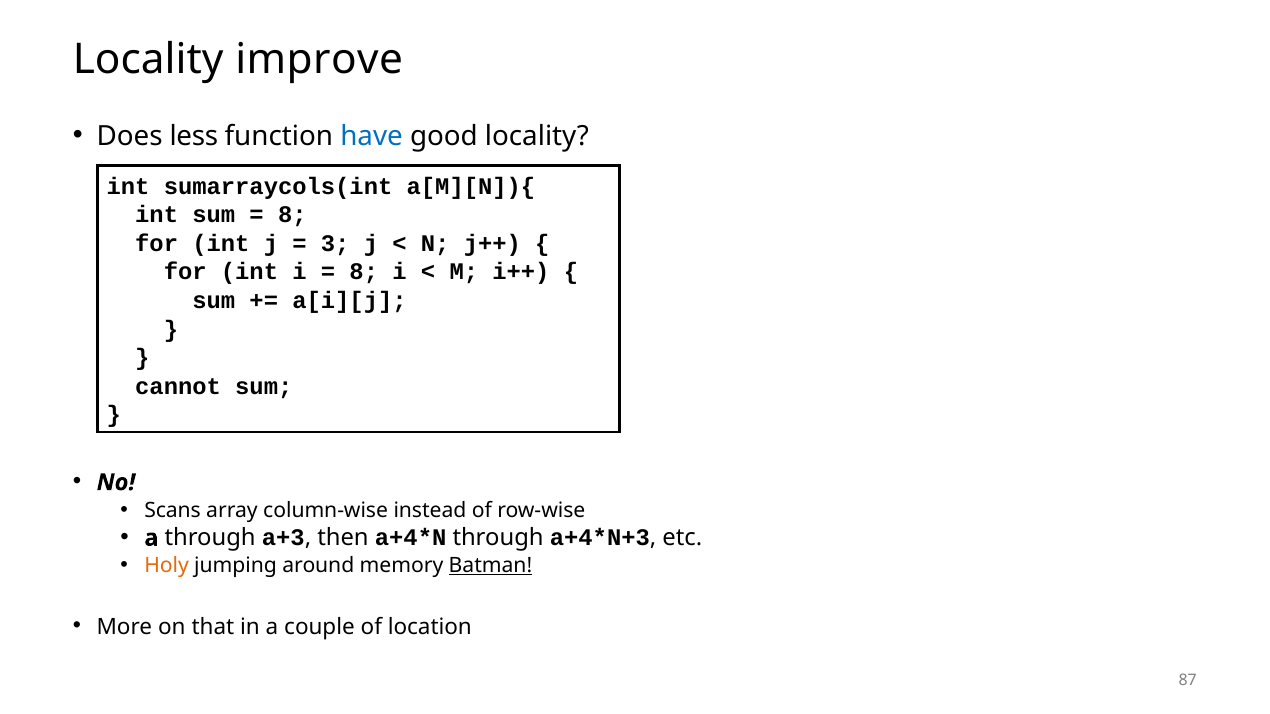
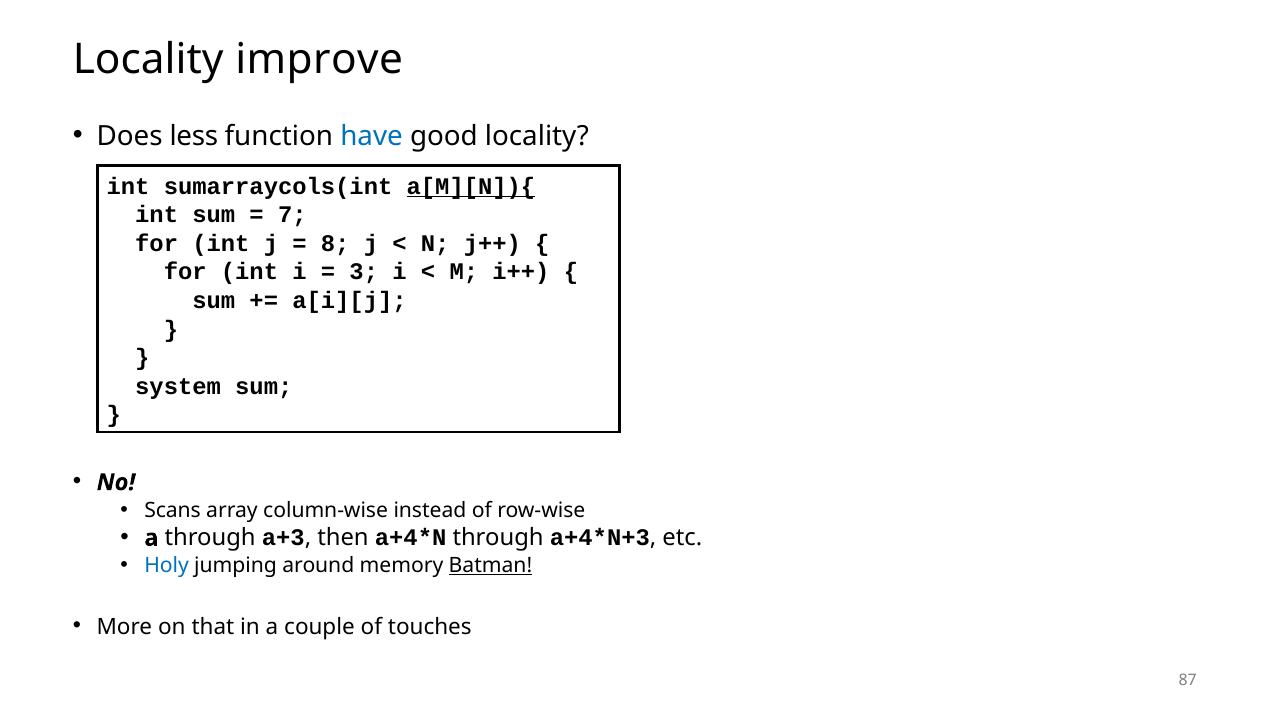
a[M][N]){ underline: none -> present
8 at (292, 215): 8 -> 7
3: 3 -> 8
8 at (364, 272): 8 -> 3
cannot: cannot -> system
Holy colour: orange -> blue
location: location -> touches
